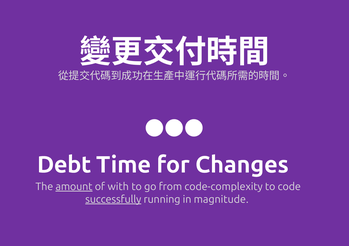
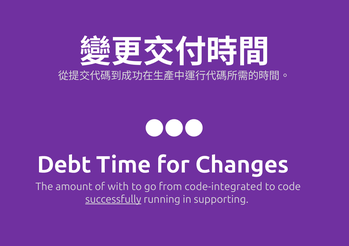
amount underline: present -> none
code-complexity: code-complexity -> code-integrated
magnitude: magnitude -> supporting
